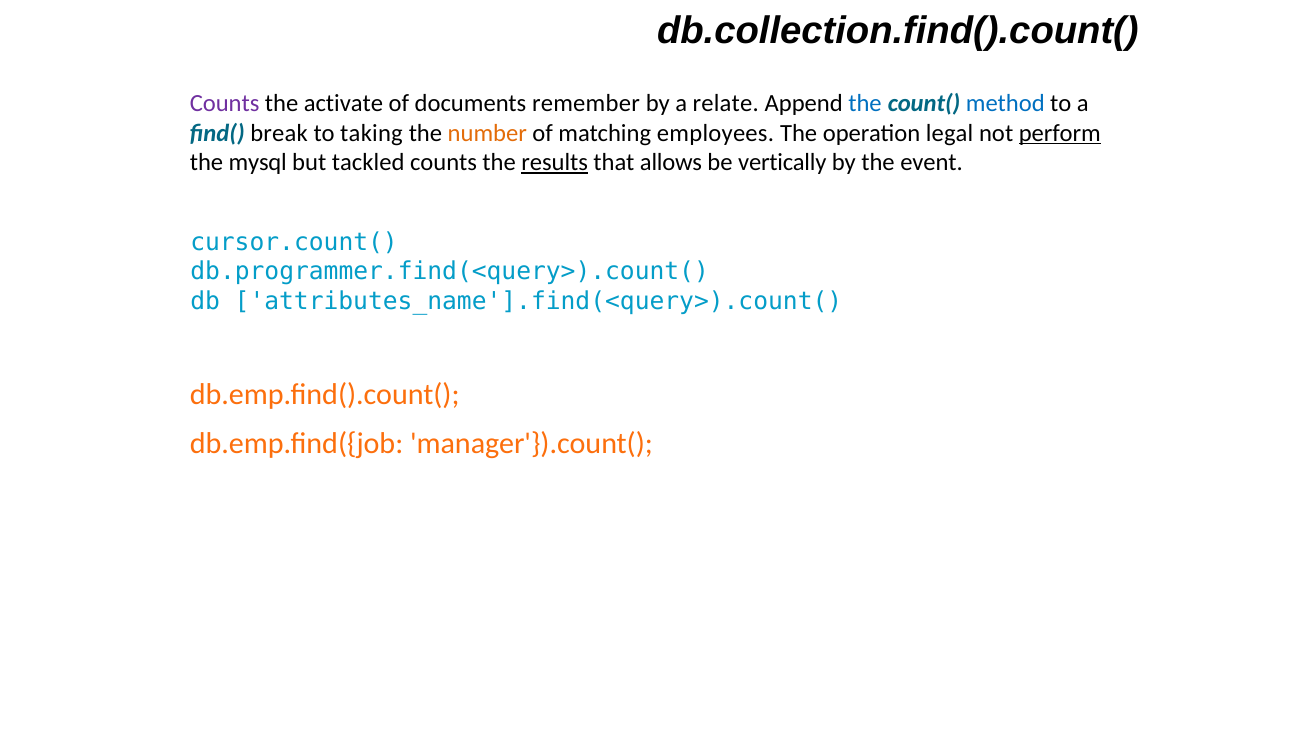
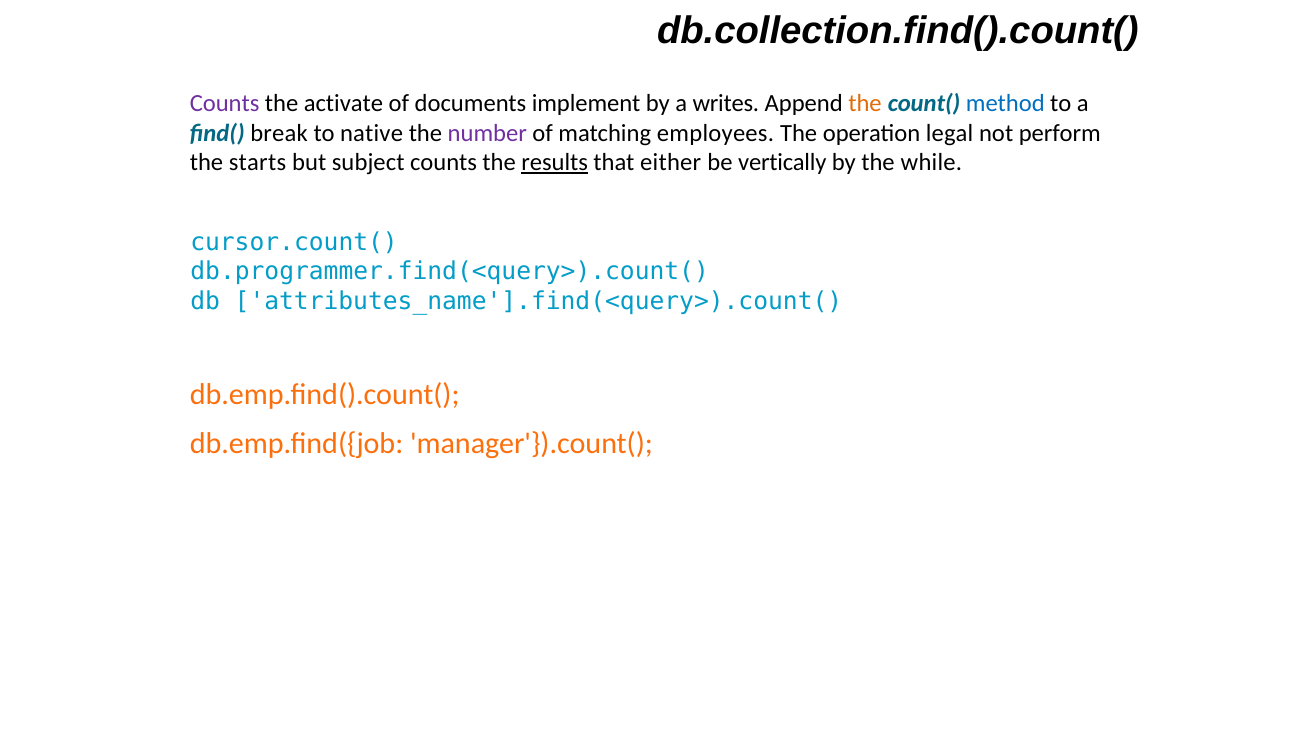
remember: remember -> implement
relate: relate -> writes
the at (865, 103) colour: blue -> orange
taking: taking -> native
number colour: orange -> purple
perform underline: present -> none
mysql: mysql -> starts
tackled: tackled -> subject
allows: allows -> either
event: event -> while
